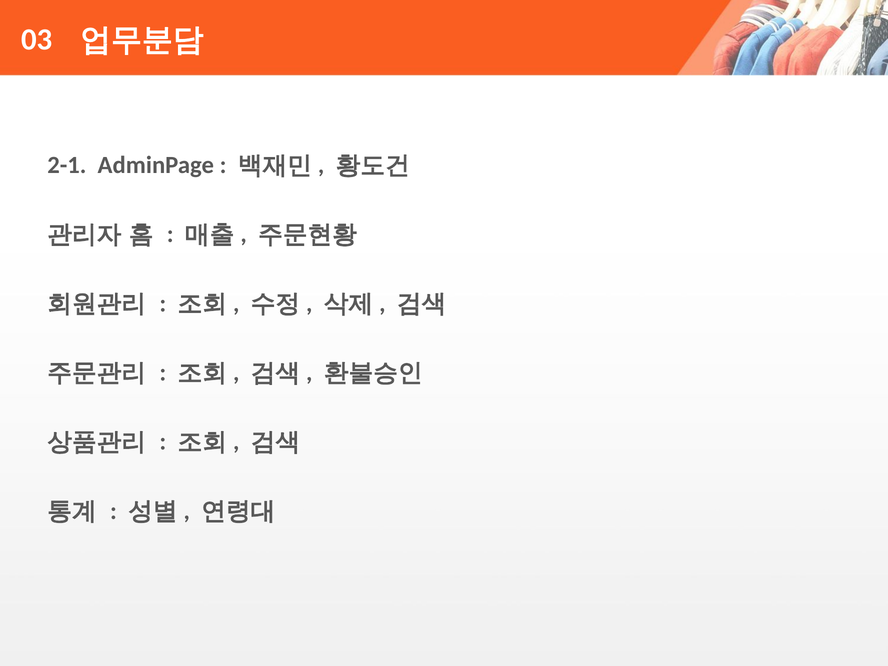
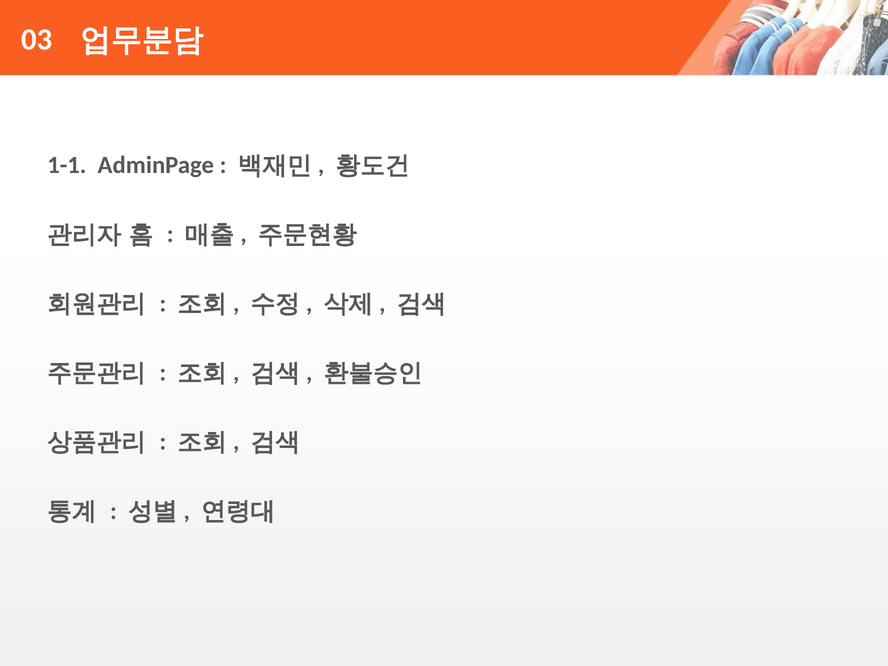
2-1: 2-1 -> 1-1
